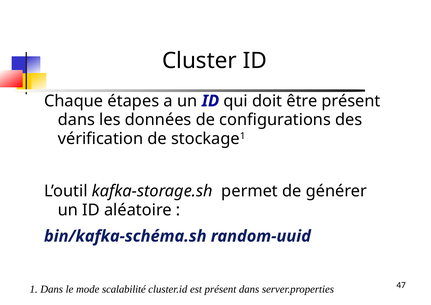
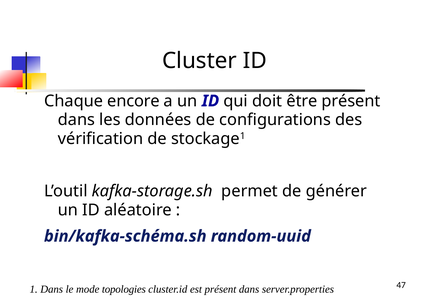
étapes: étapes -> encore
scalabilité: scalabilité -> topologies
